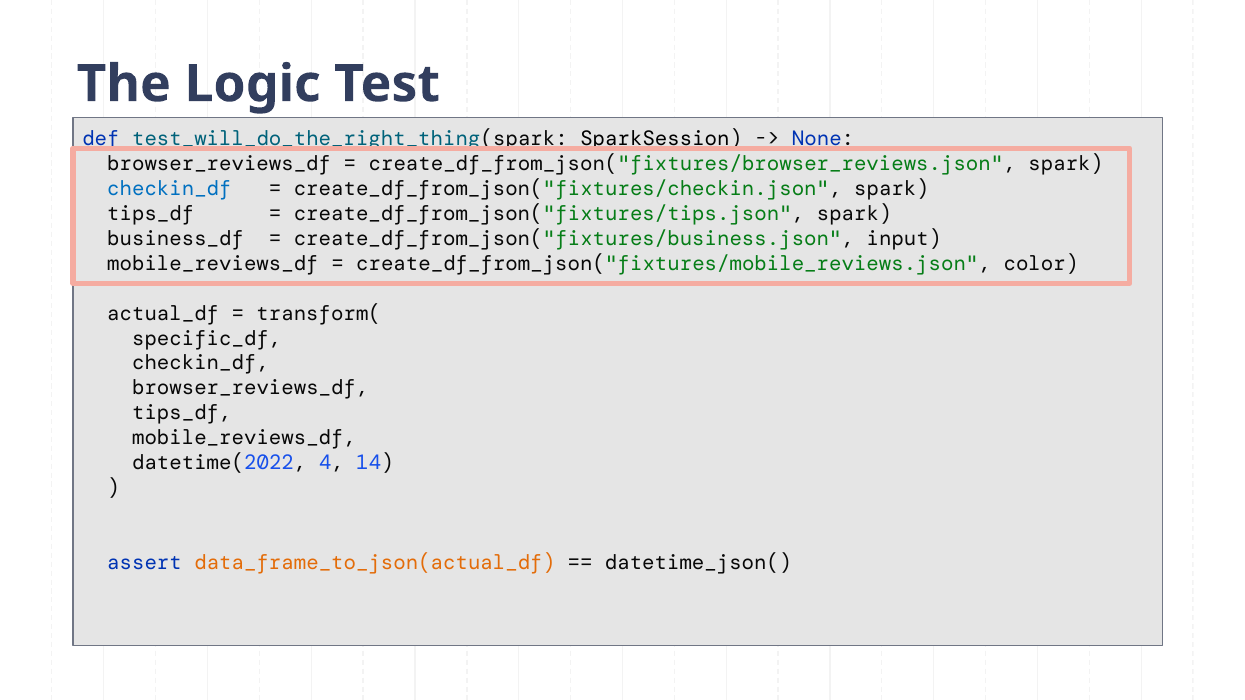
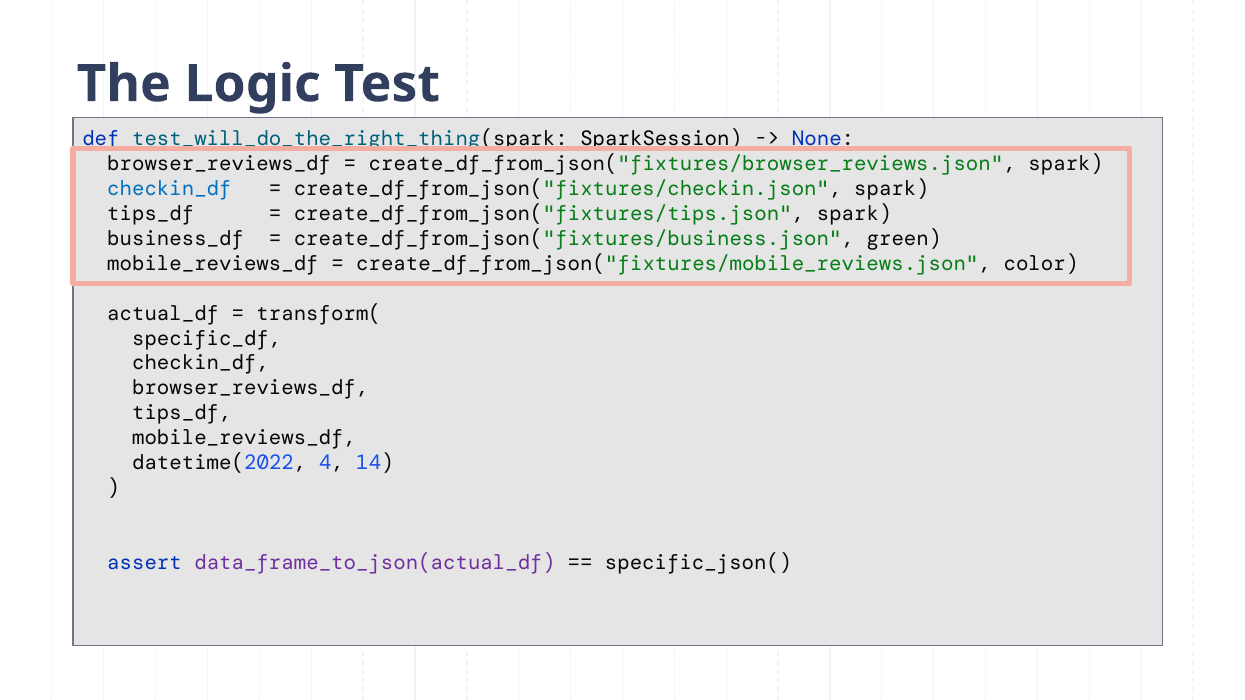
input: input -> green
data_frame_to_json(actual_df colour: orange -> purple
datetime_json(: datetime_json( -> specific_json(
